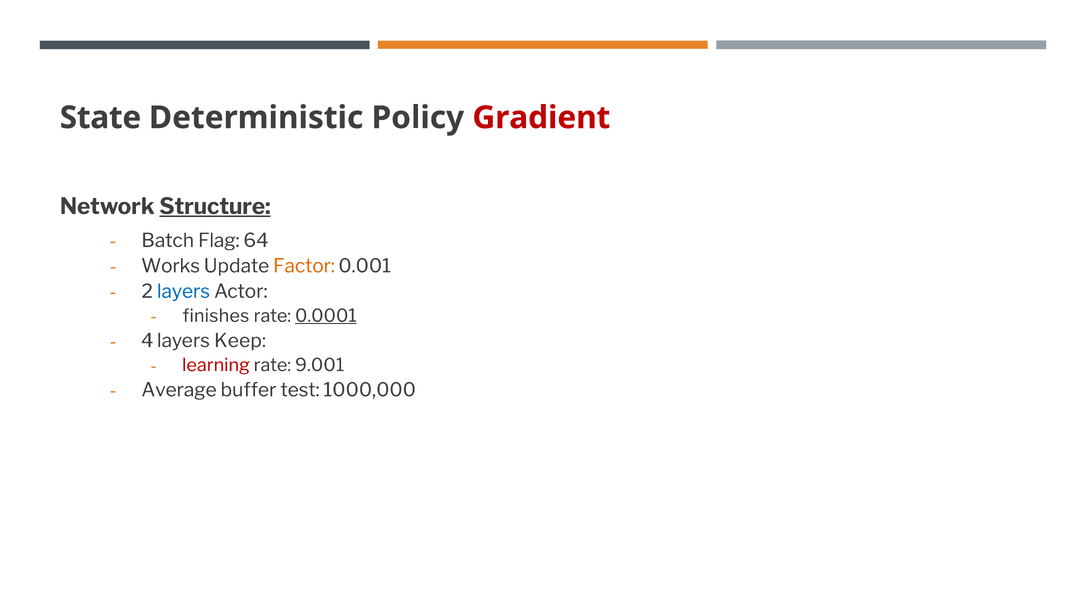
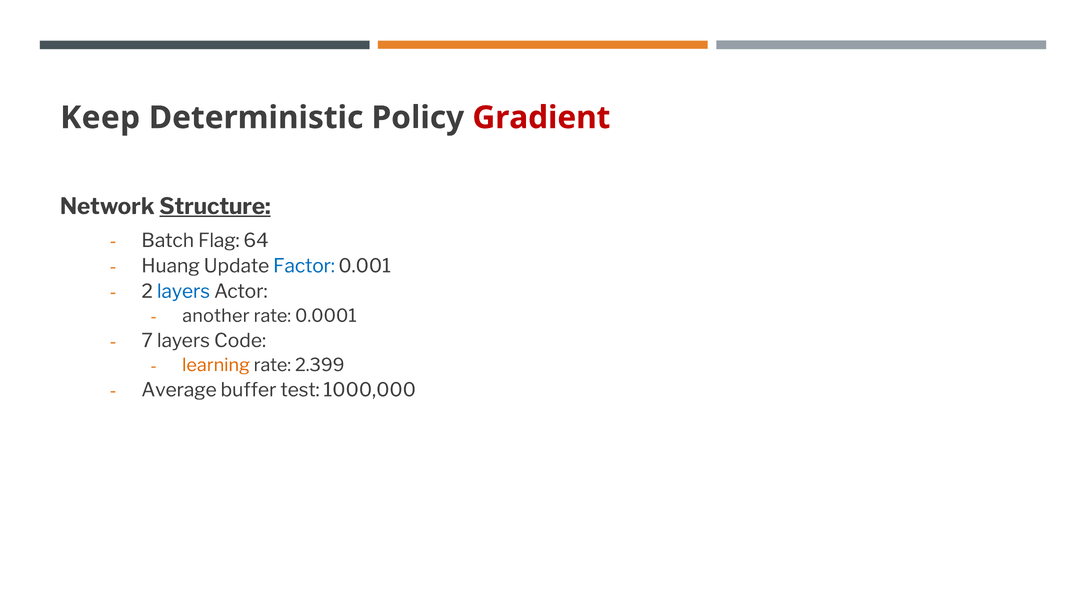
State: State -> Keep
Works: Works -> Huang
Factor colour: orange -> blue
finishes: finishes -> another
0.0001 underline: present -> none
4: 4 -> 7
Keep: Keep -> Code
learning colour: red -> orange
9.001: 9.001 -> 2.399
